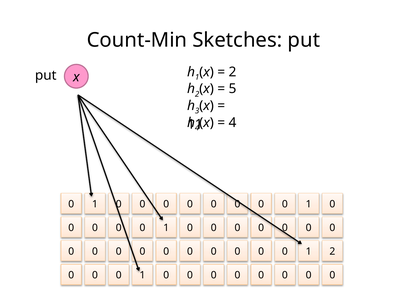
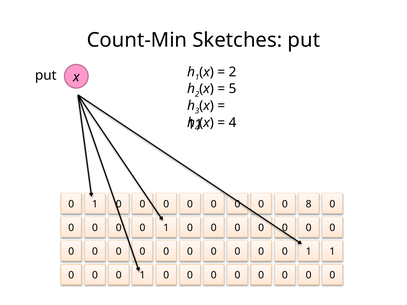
1 at (309, 204): 1 -> 8
1 2: 2 -> 1
